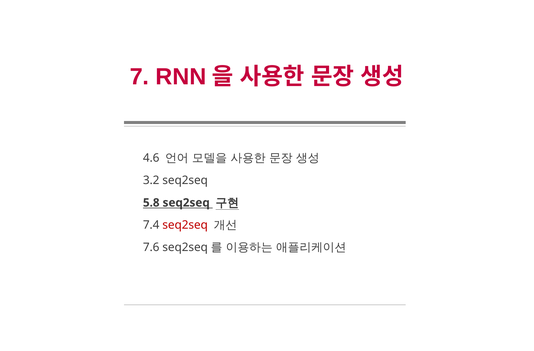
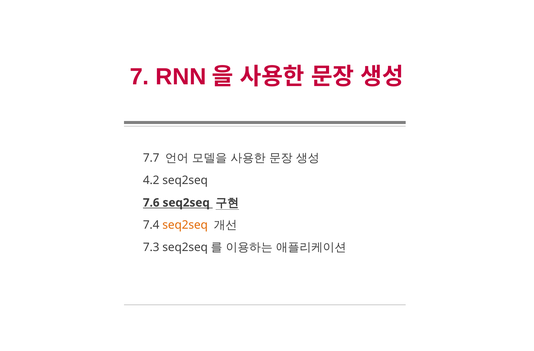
4.6: 4.6 -> 7.7
3.2: 3.2 -> 4.2
5.8: 5.8 -> 7.6
seq2seq at (185, 225) colour: red -> orange
7.6: 7.6 -> 7.3
